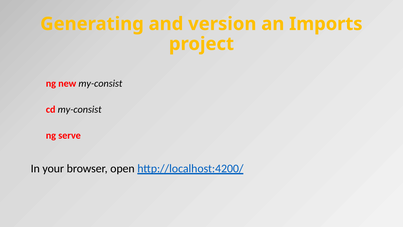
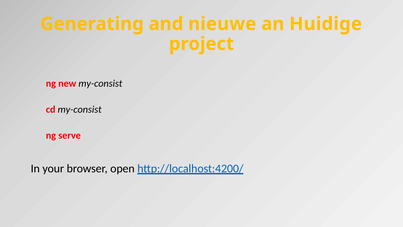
version: version -> nieuwe
Imports: Imports -> Huidige
